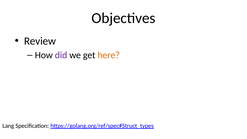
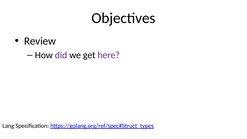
here colour: orange -> purple
